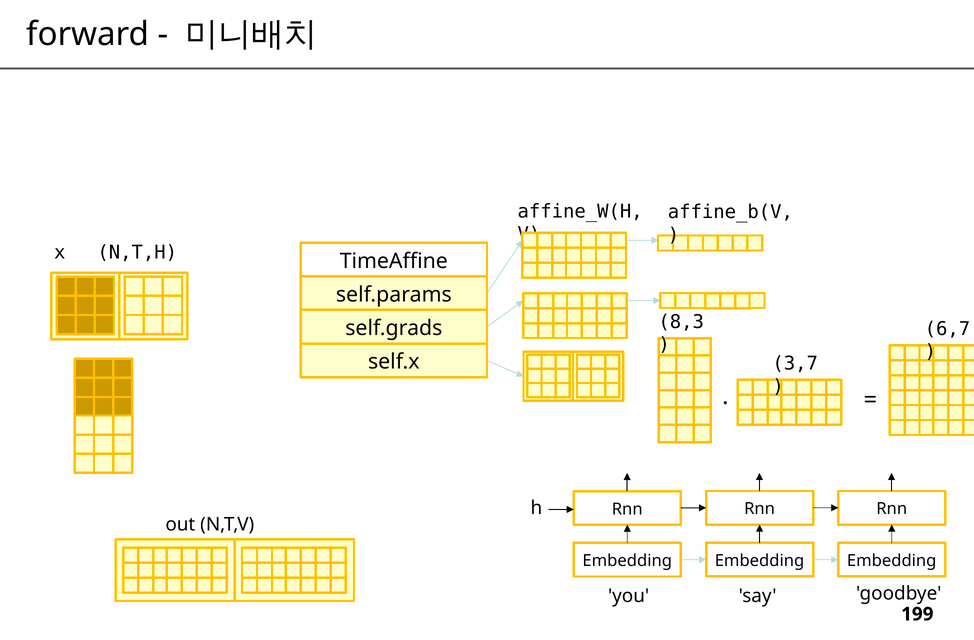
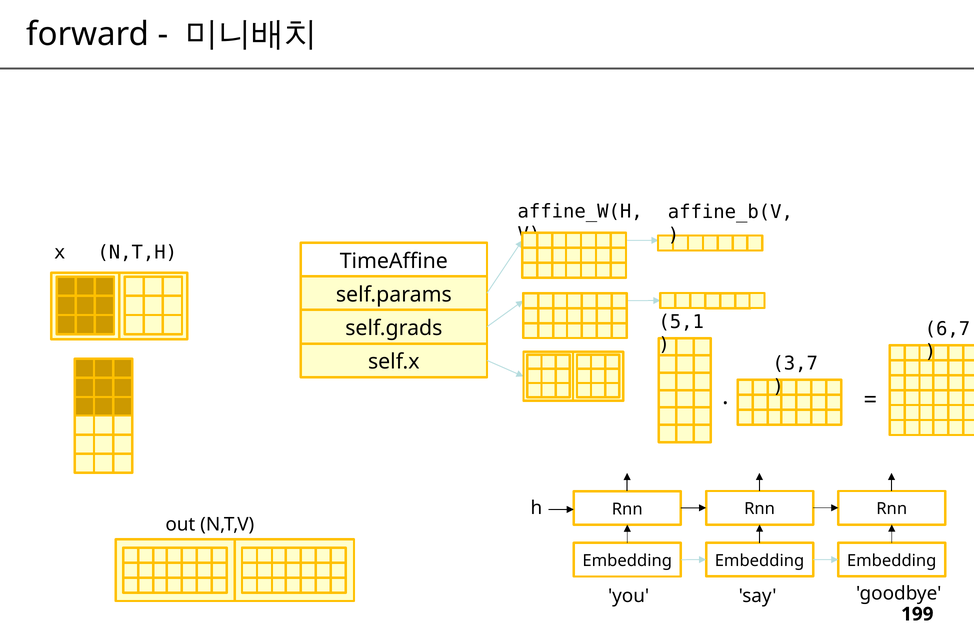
8,3: 8,3 -> 5,1
